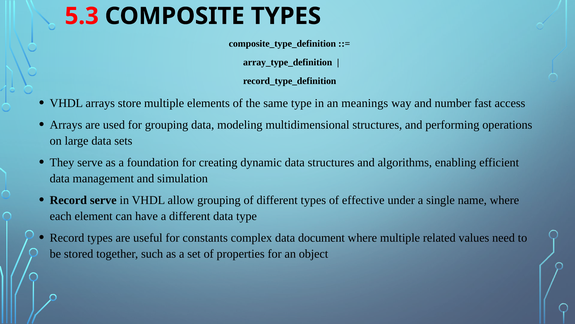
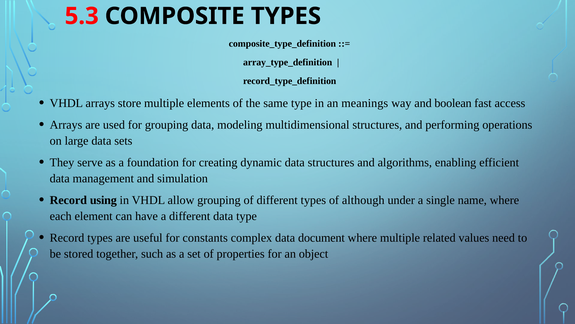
number: number -> boolean
Record serve: serve -> using
effective: effective -> although
